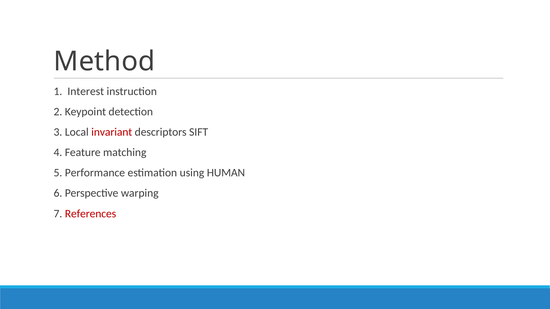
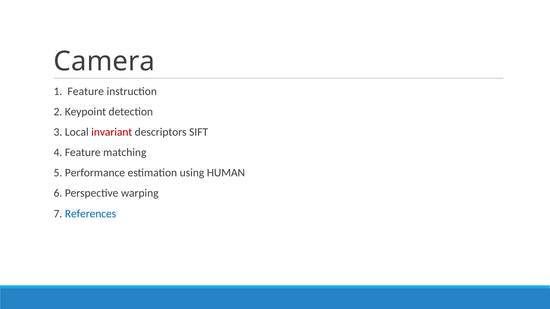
Method: Method -> Camera
1 Interest: Interest -> Feature
References colour: red -> blue
